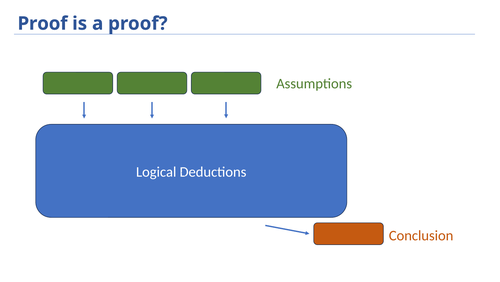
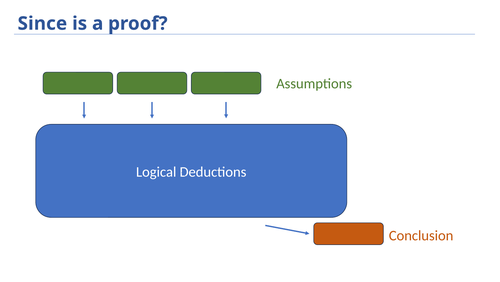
Proof at (43, 23): Proof -> Since
